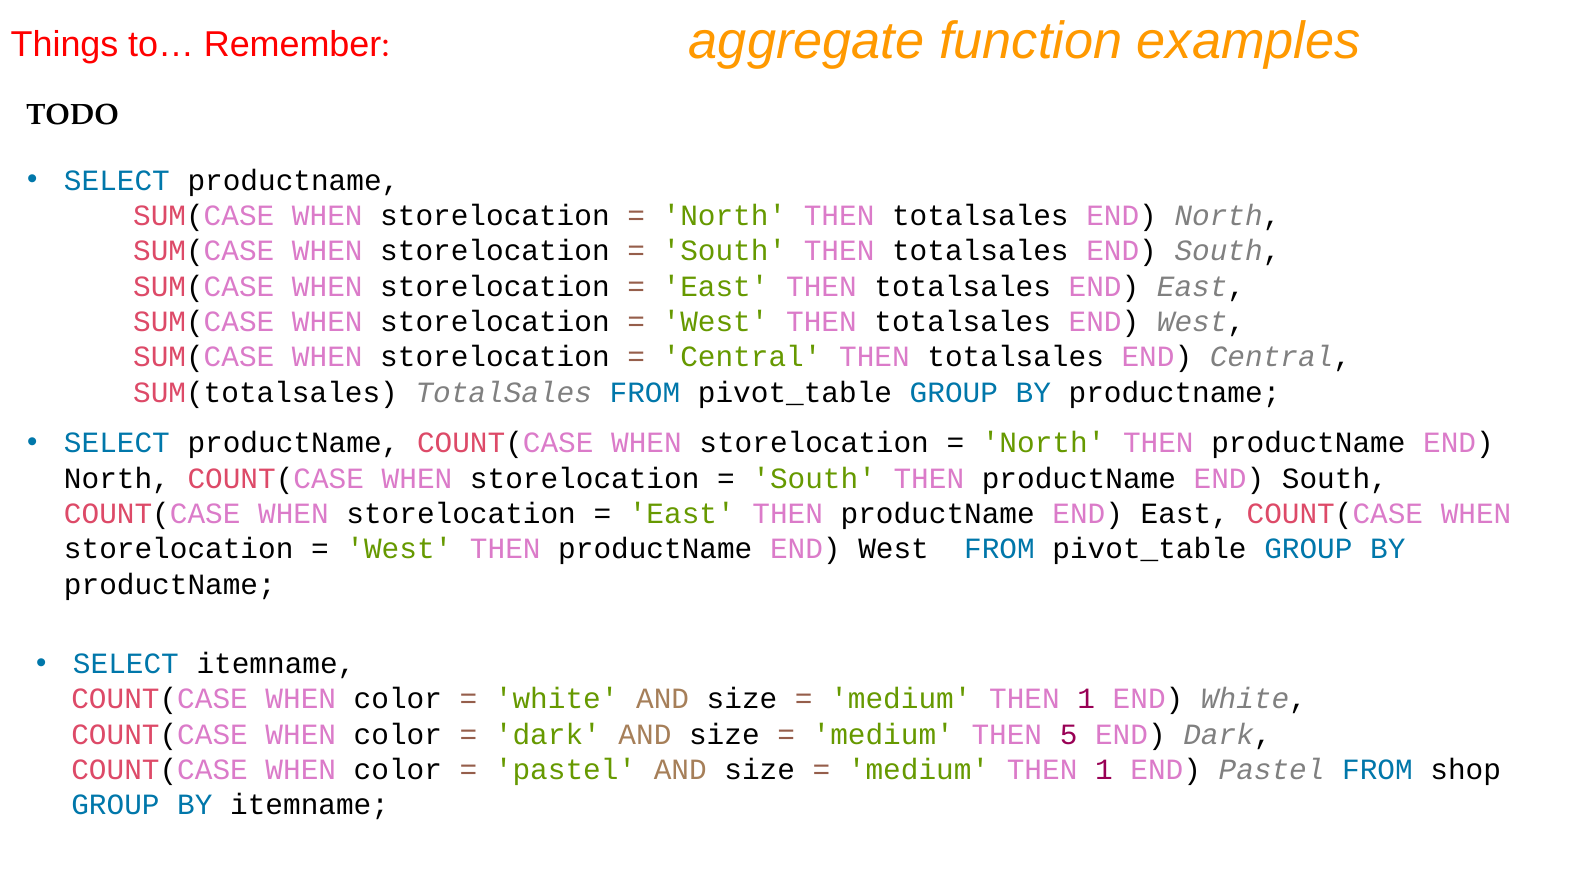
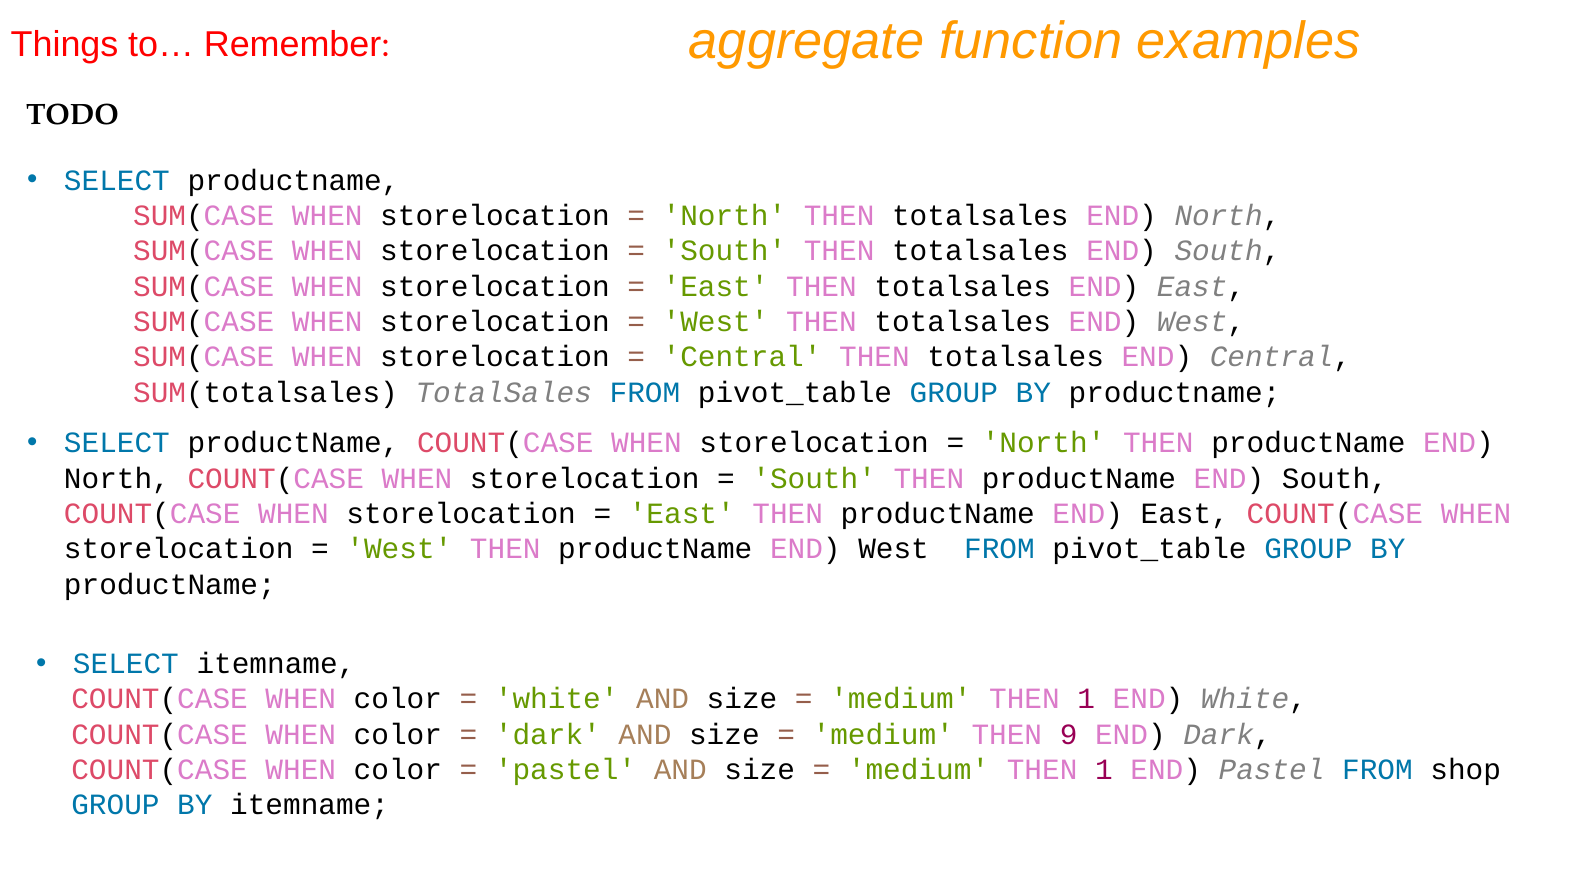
5: 5 -> 9
